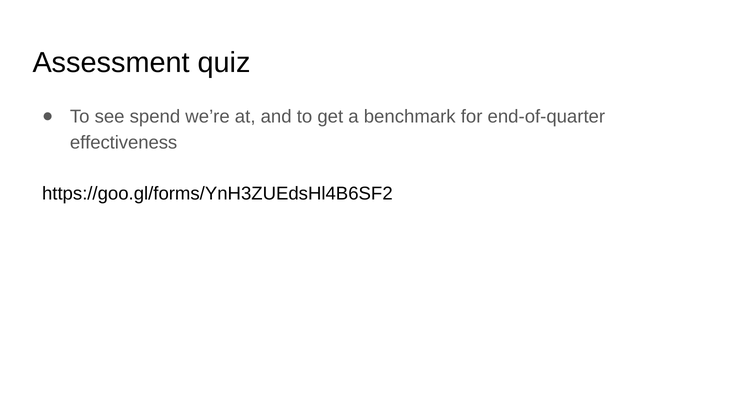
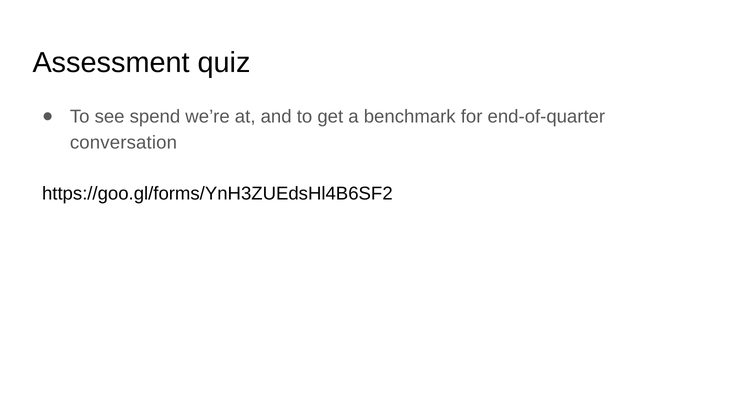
effectiveness: effectiveness -> conversation
